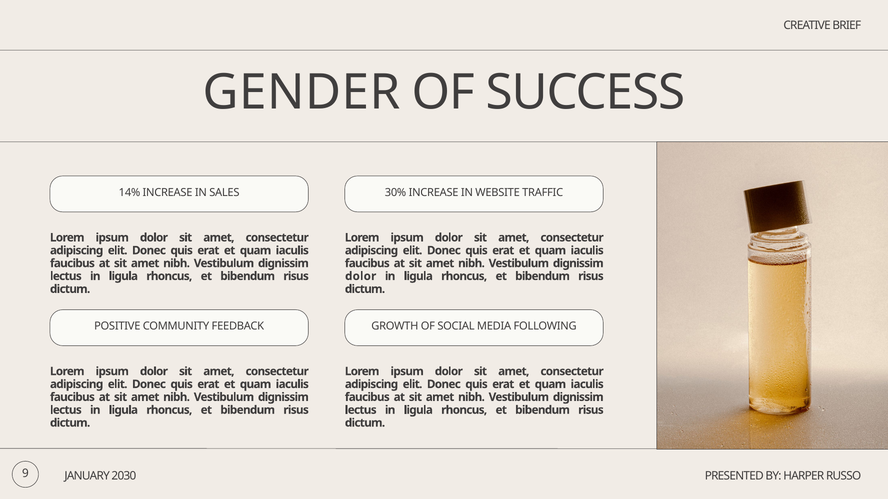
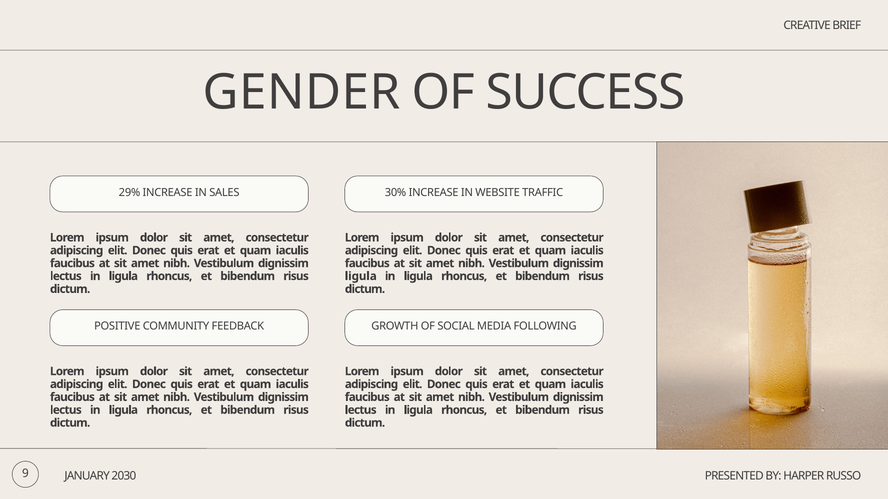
14%: 14% -> 29%
dolor at (361, 276): dolor -> ligula
